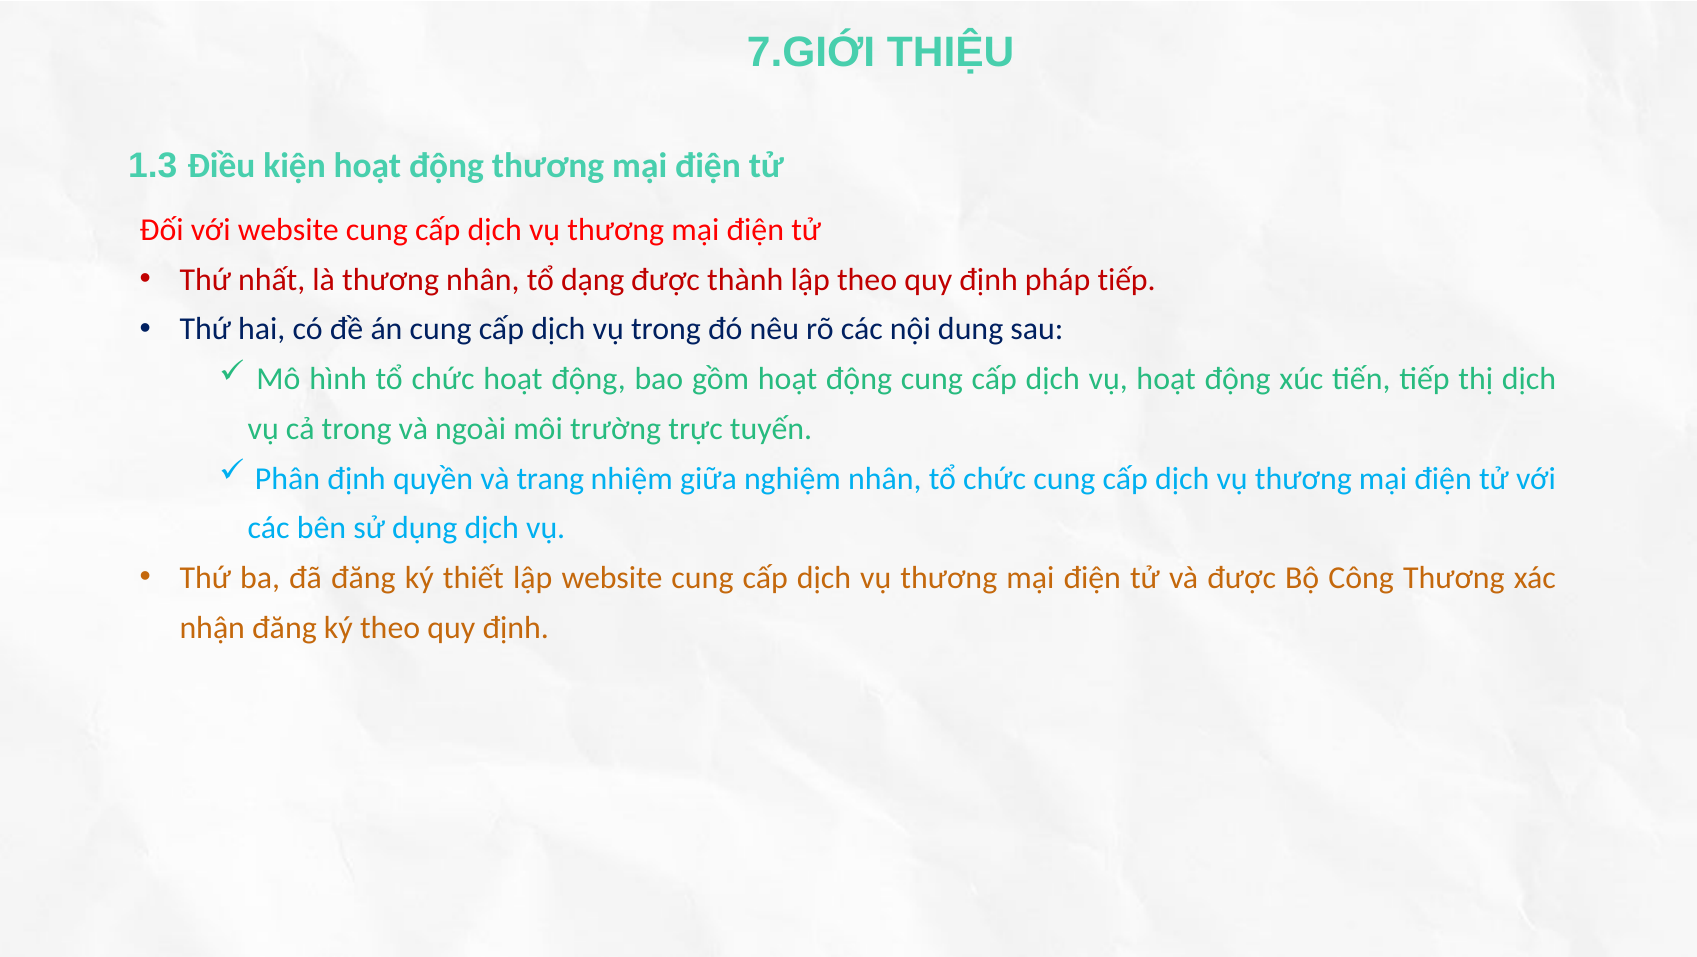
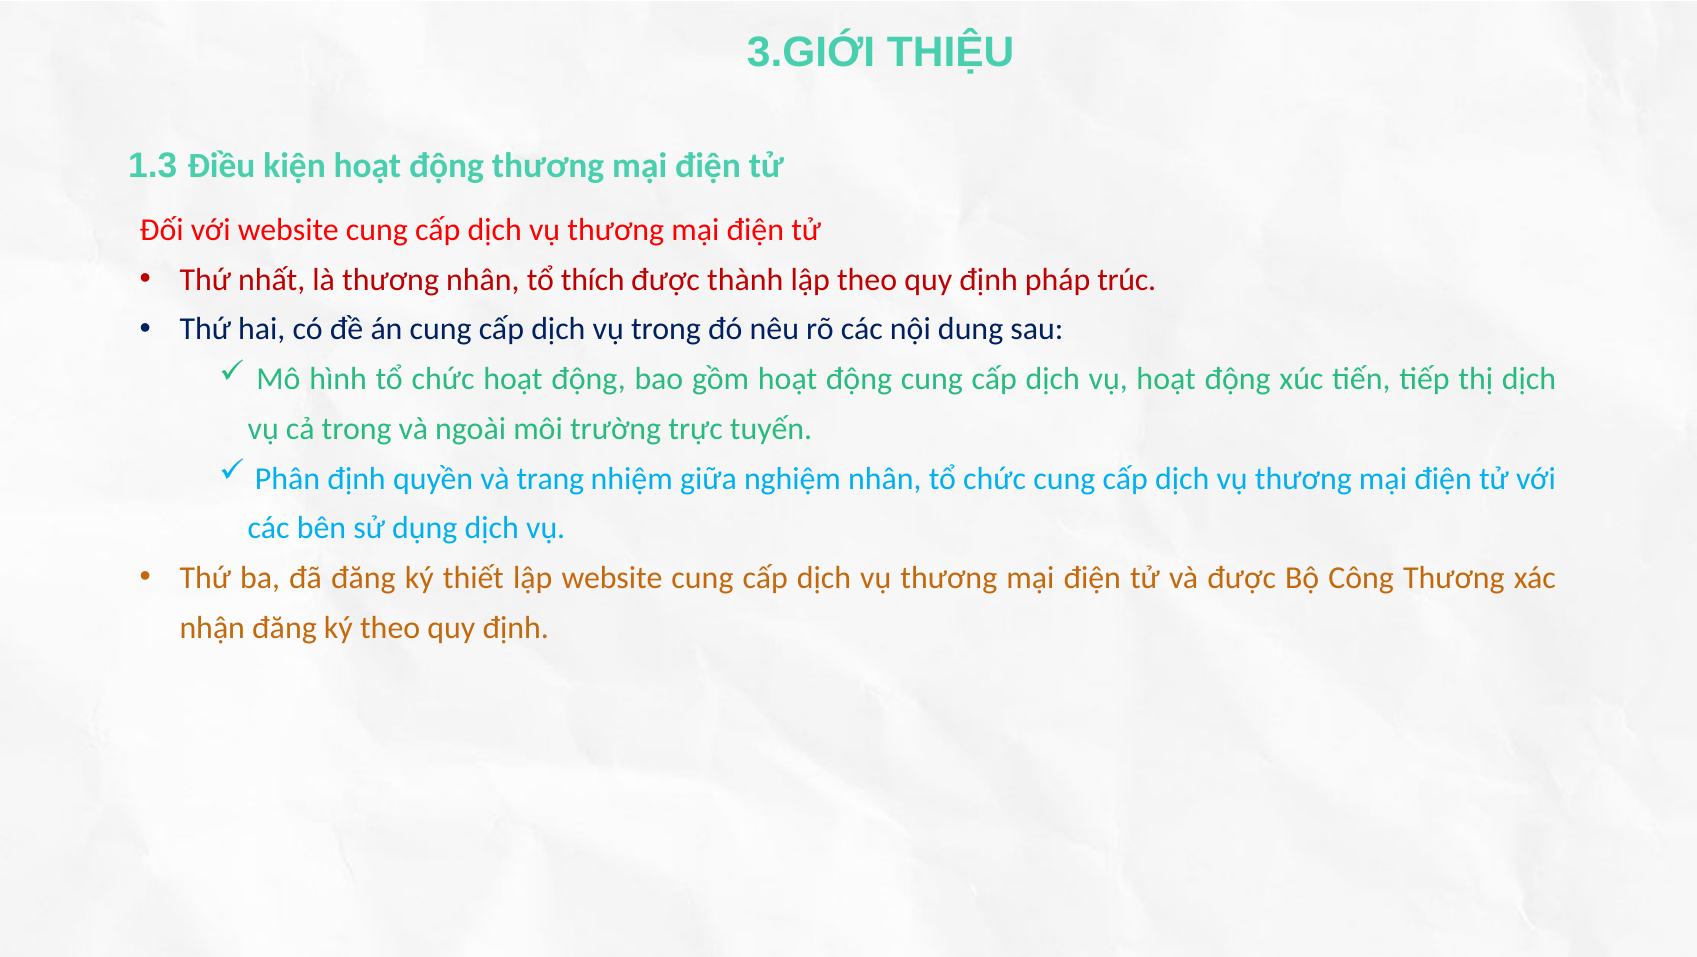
7.GIỚI: 7.GIỚI -> 3.GIỚI
dạng: dạng -> thích
pháp tiếp: tiếp -> trúc
